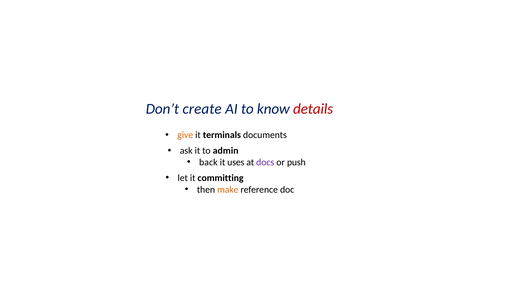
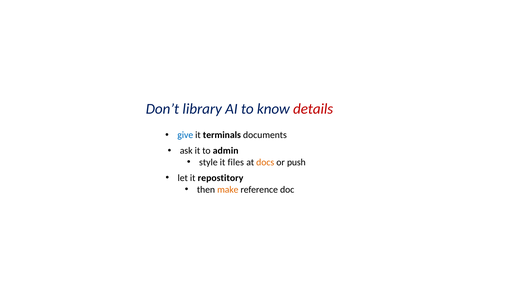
create: create -> library
give colour: orange -> blue
back: back -> style
uses: uses -> files
docs colour: purple -> orange
committing: committing -> repostitory
